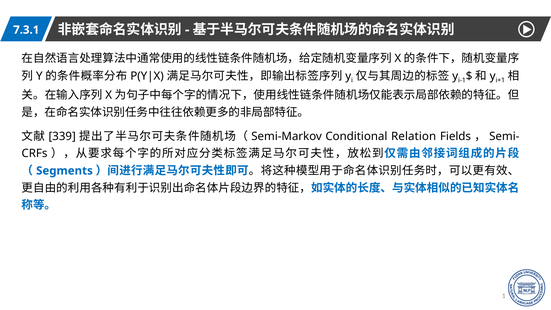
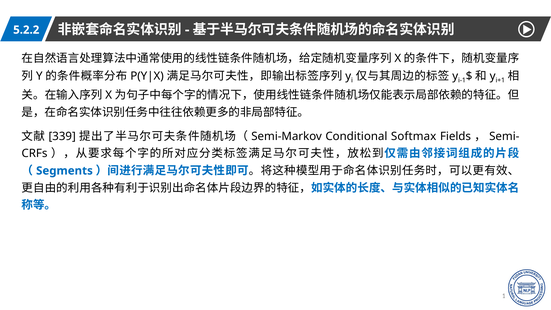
7.3.1: 7.3.1 -> 5.2.2
Relation: Relation -> Softmax
